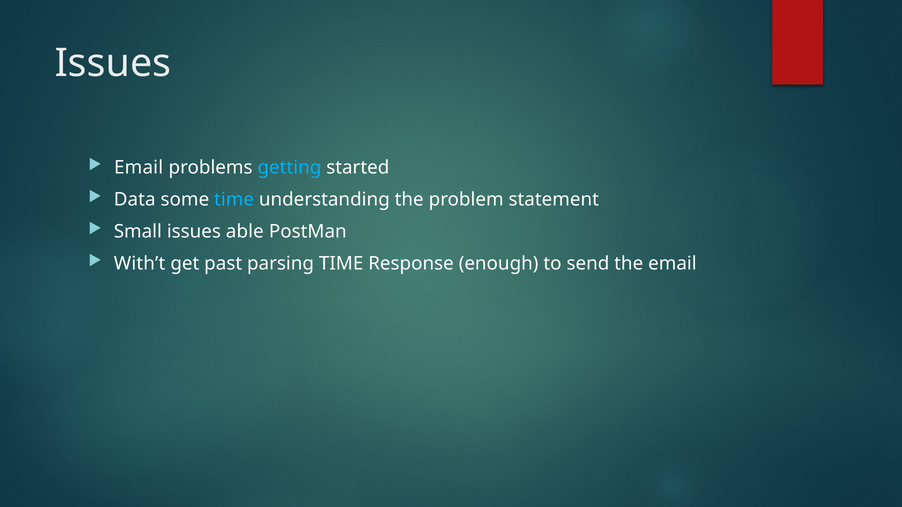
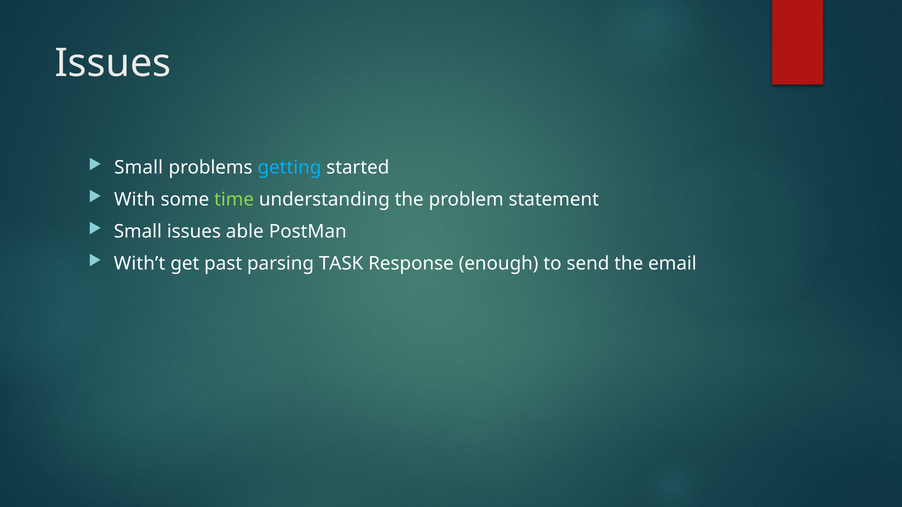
Email at (139, 168): Email -> Small
Data: Data -> With
time at (234, 200) colour: light blue -> light green
parsing TIME: TIME -> TASK
